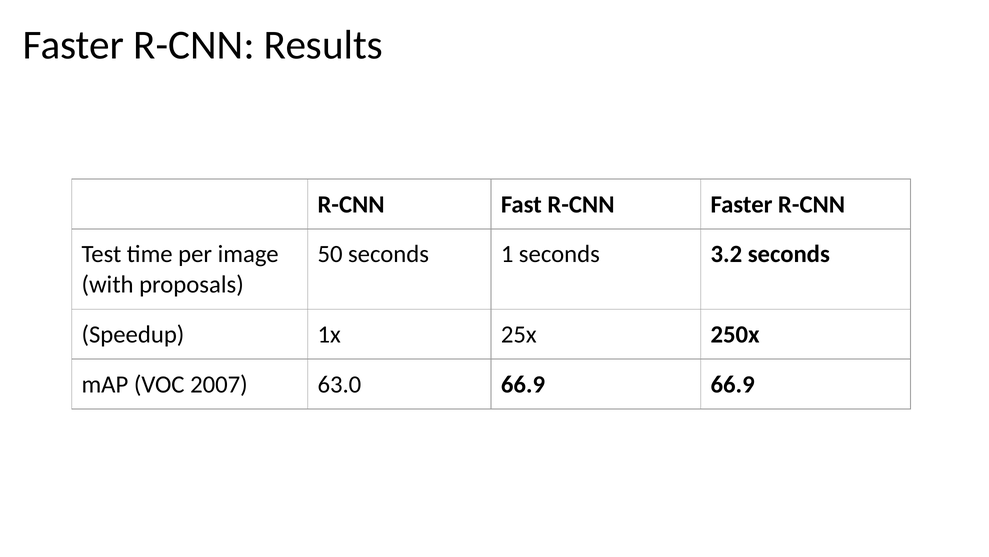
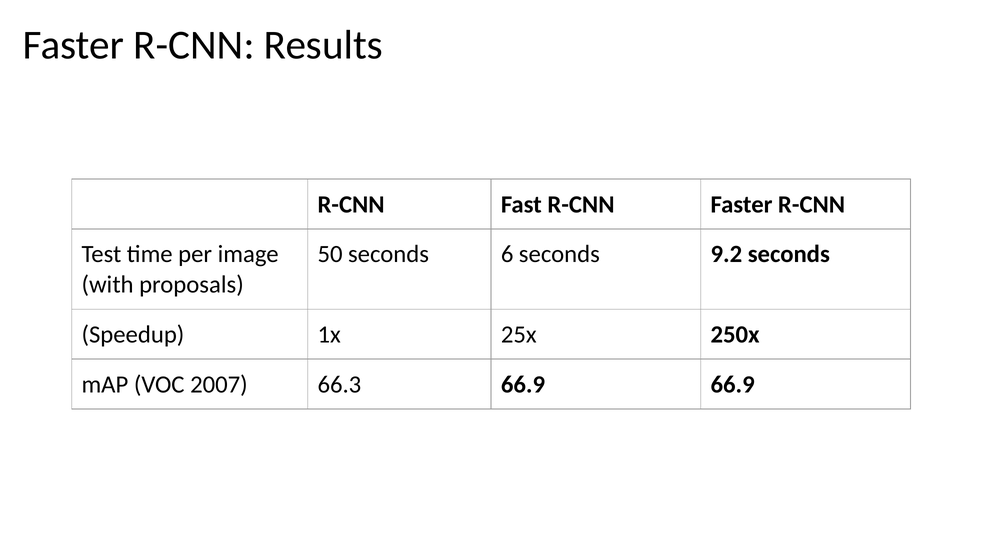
1: 1 -> 6
3.2: 3.2 -> 9.2
63.0: 63.0 -> 66.3
